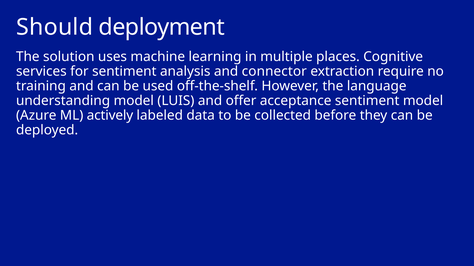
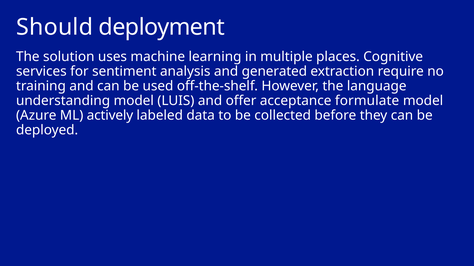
connector: connector -> generated
acceptance sentiment: sentiment -> formulate
